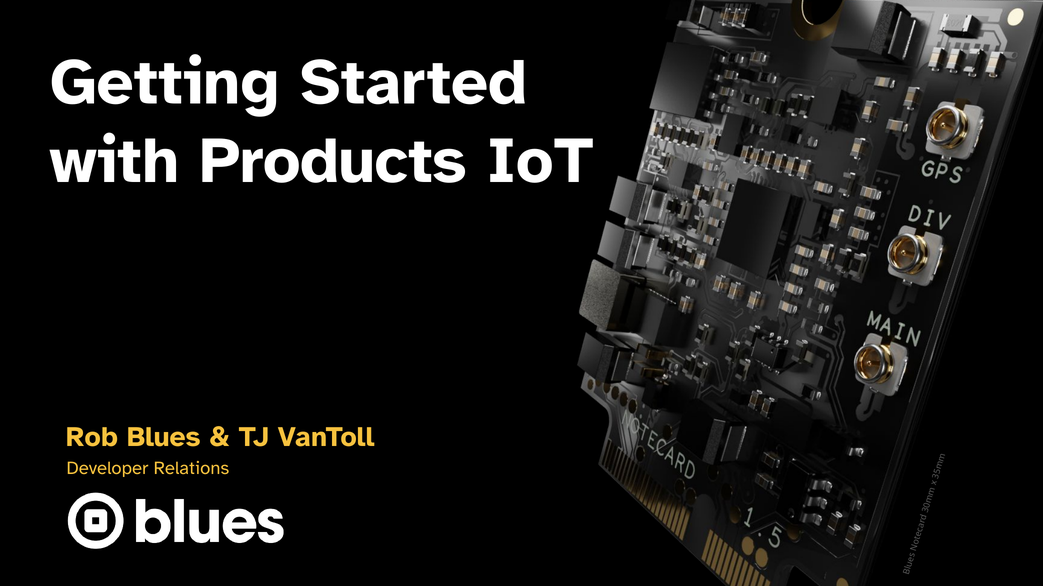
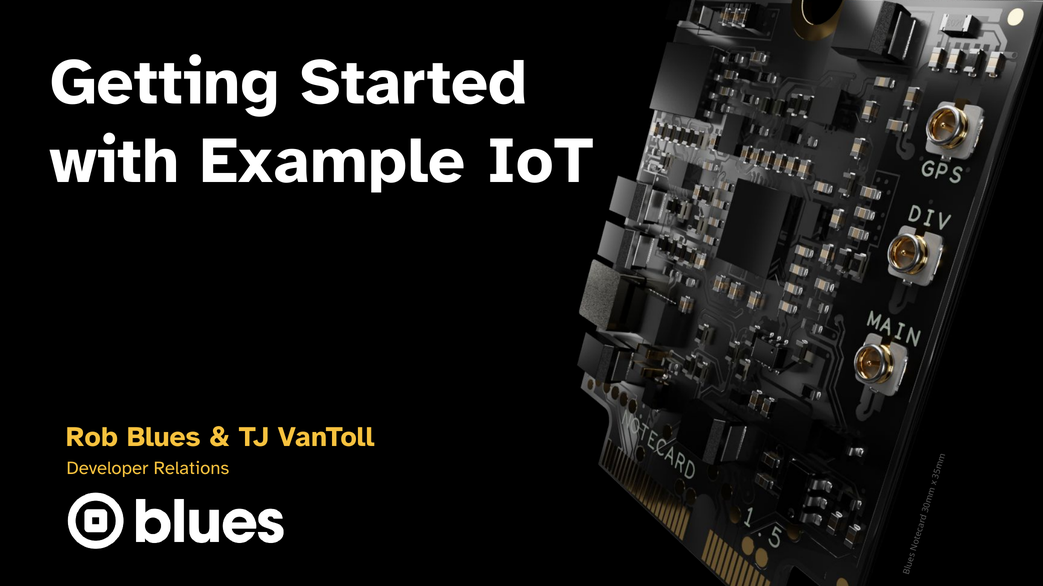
Products: Products -> Example
